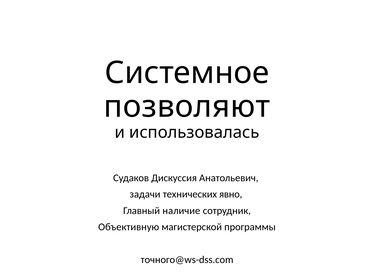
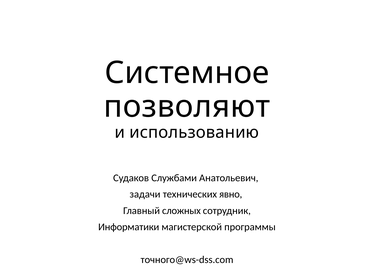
использовалась: использовалась -> использованию
Дискуссия: Дискуссия -> Службами
наличие: наличие -> сложных
Объективную: Объективную -> Информатики
